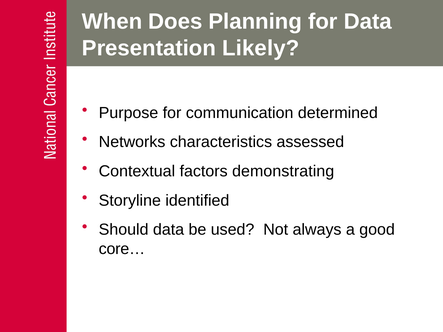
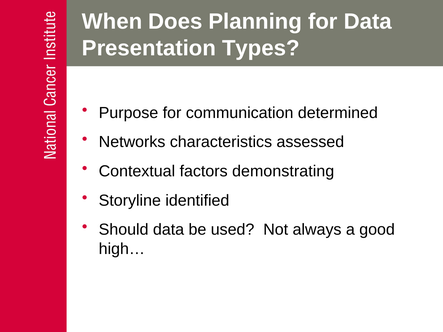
Likely: Likely -> Types
core…: core… -> high…
